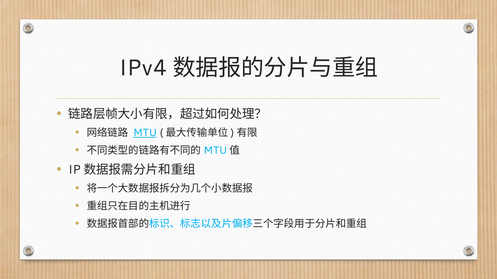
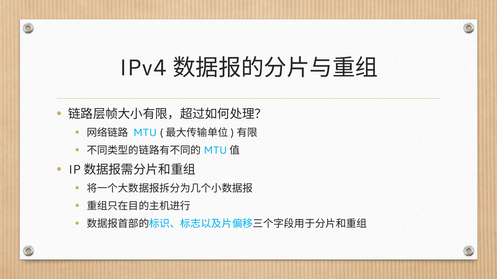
MTU underline: present -> none
